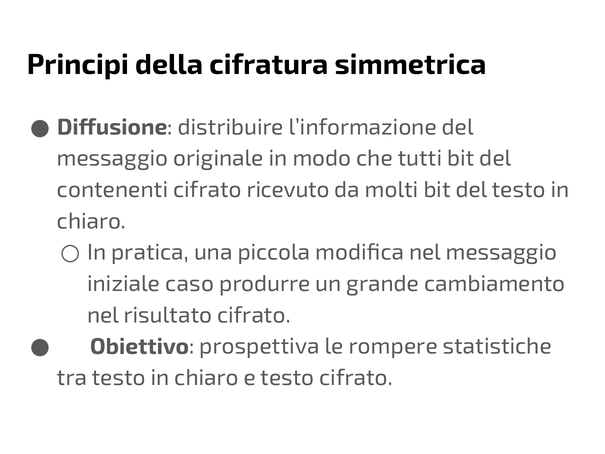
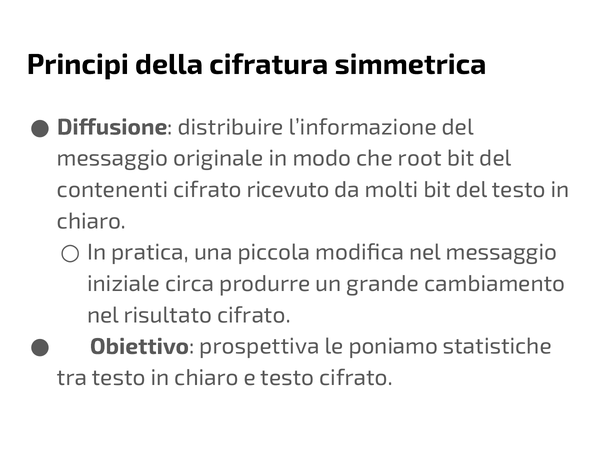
tutti: tutti -> root
caso: caso -> circa
rompere: rompere -> poniamo
